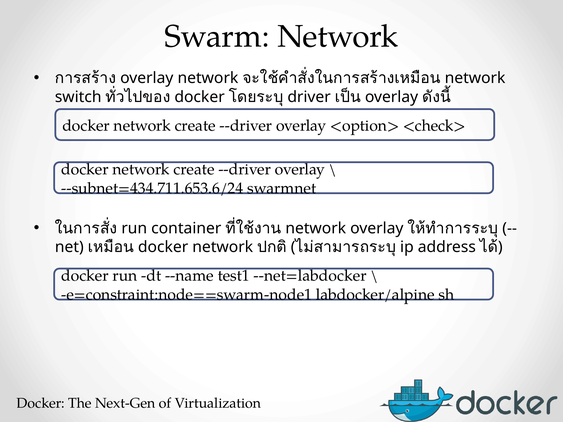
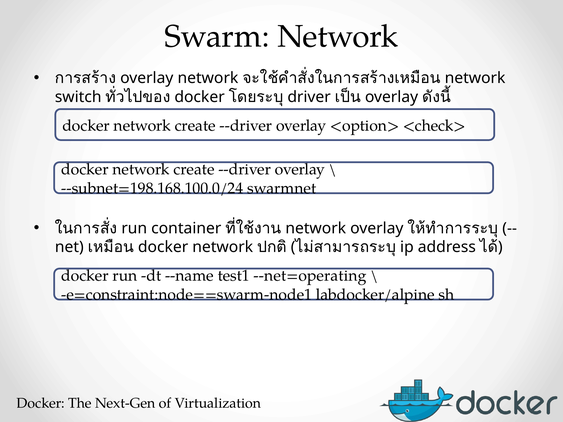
--subnet=434.711.653.6/24: --subnet=434.711.653.6/24 -> --subnet=198.168.100.0/24
--net=labdocker: --net=labdocker -> --net=operating
